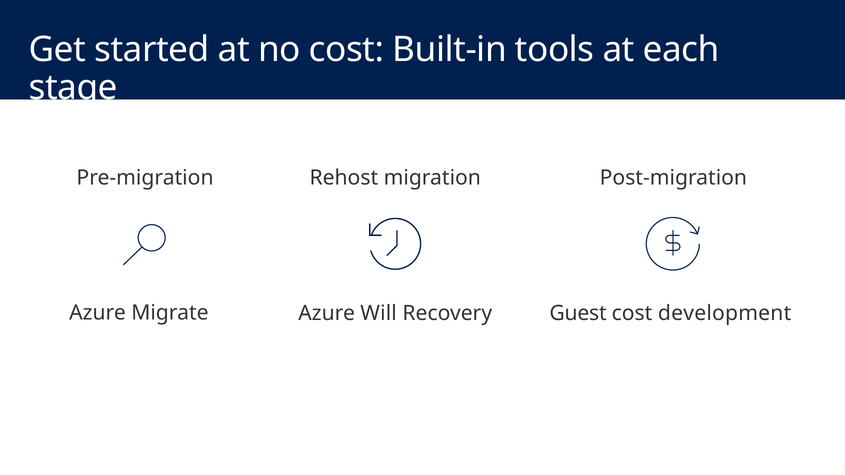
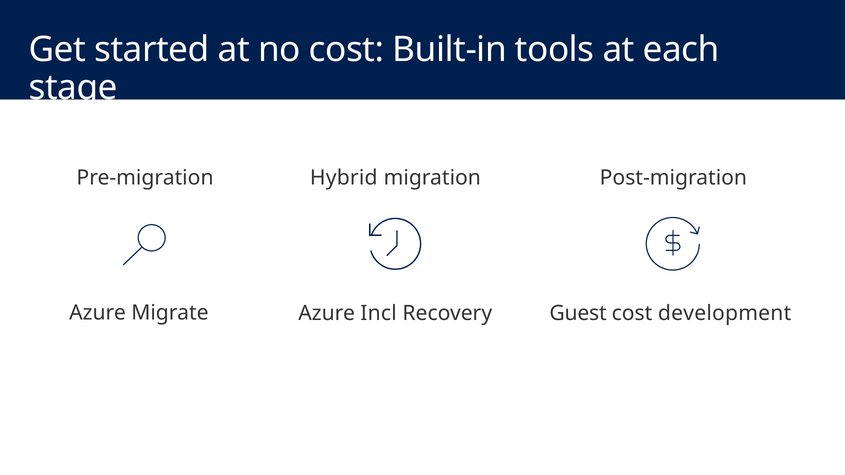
Rehost: Rehost -> Hybrid
Will: Will -> Incl
